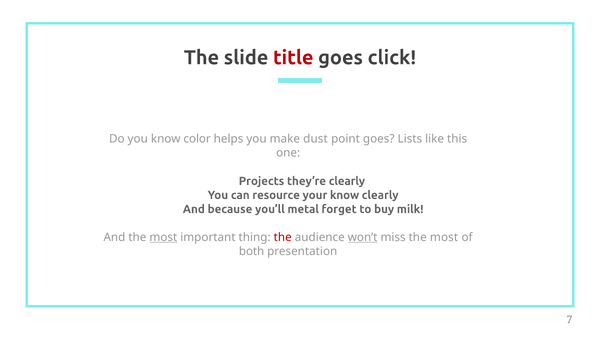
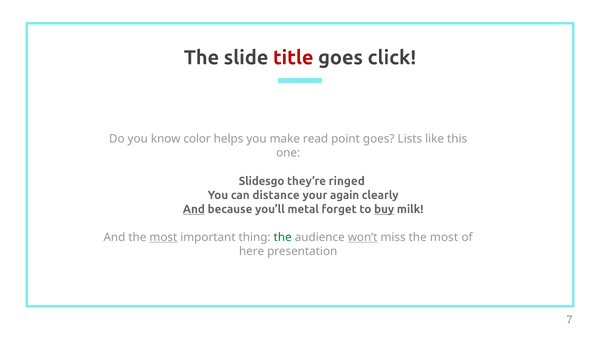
dust: dust -> read
Projects: Projects -> Slidesgo
they’re clearly: clearly -> ringed
resource: resource -> distance
your know: know -> again
And at (194, 209) underline: none -> present
buy underline: none -> present
the at (283, 237) colour: red -> green
both: both -> here
